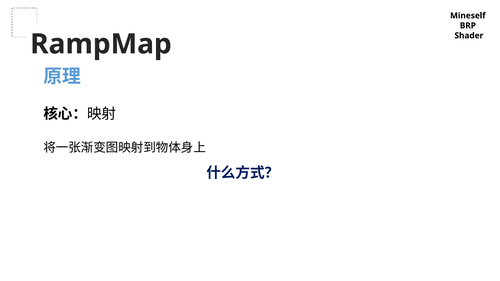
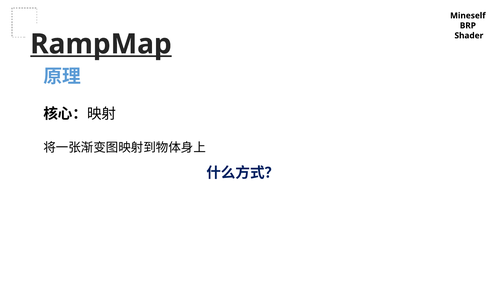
RampMap underline: none -> present
